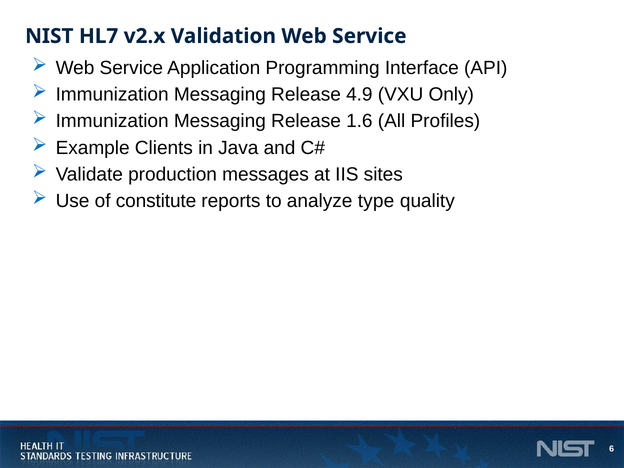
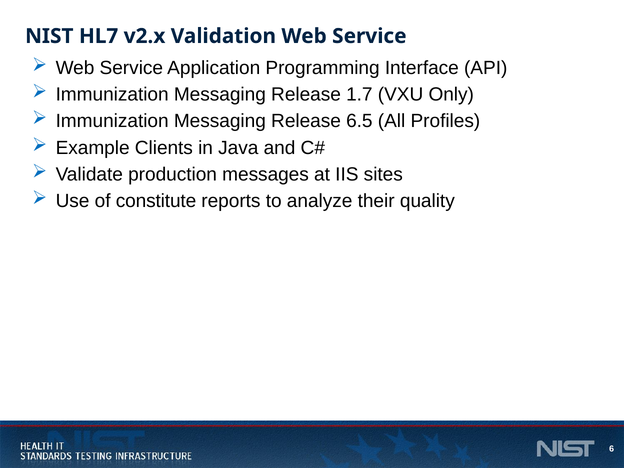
4.9: 4.9 -> 1.7
1.6: 1.6 -> 6.5
type: type -> their
